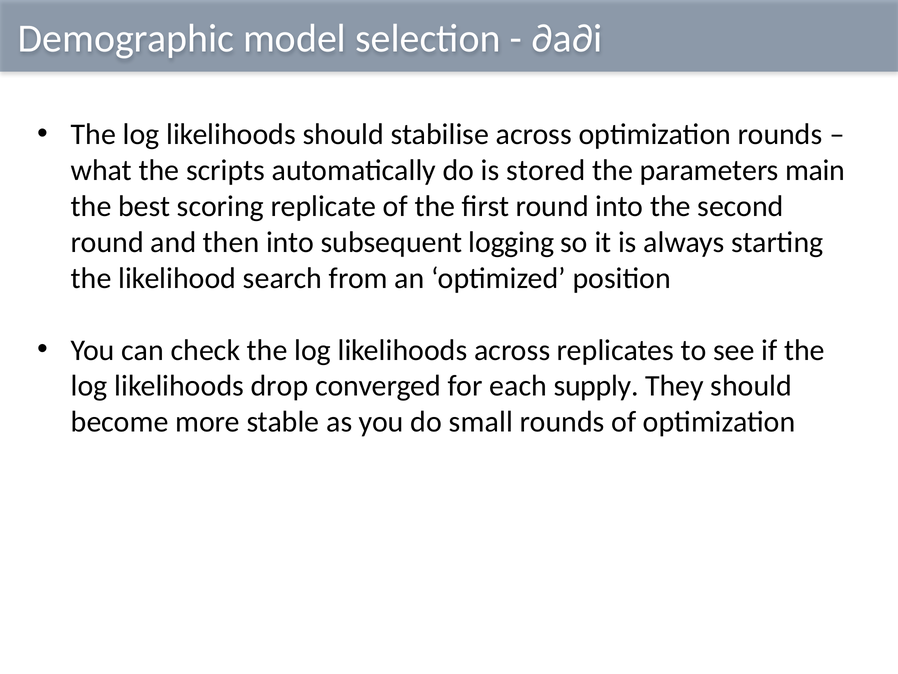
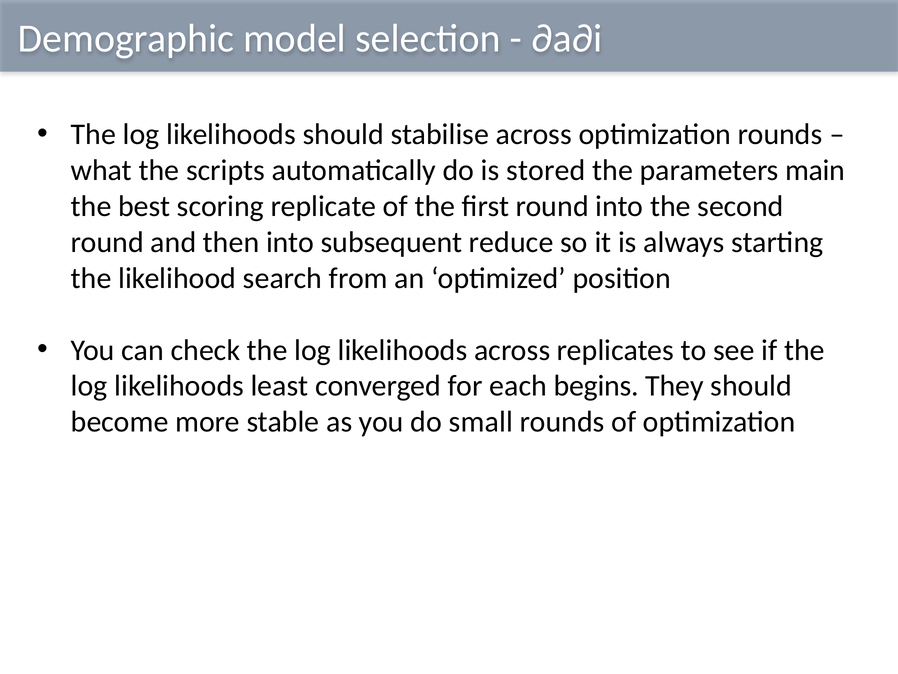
logging: logging -> reduce
drop: drop -> least
supply: supply -> begins
